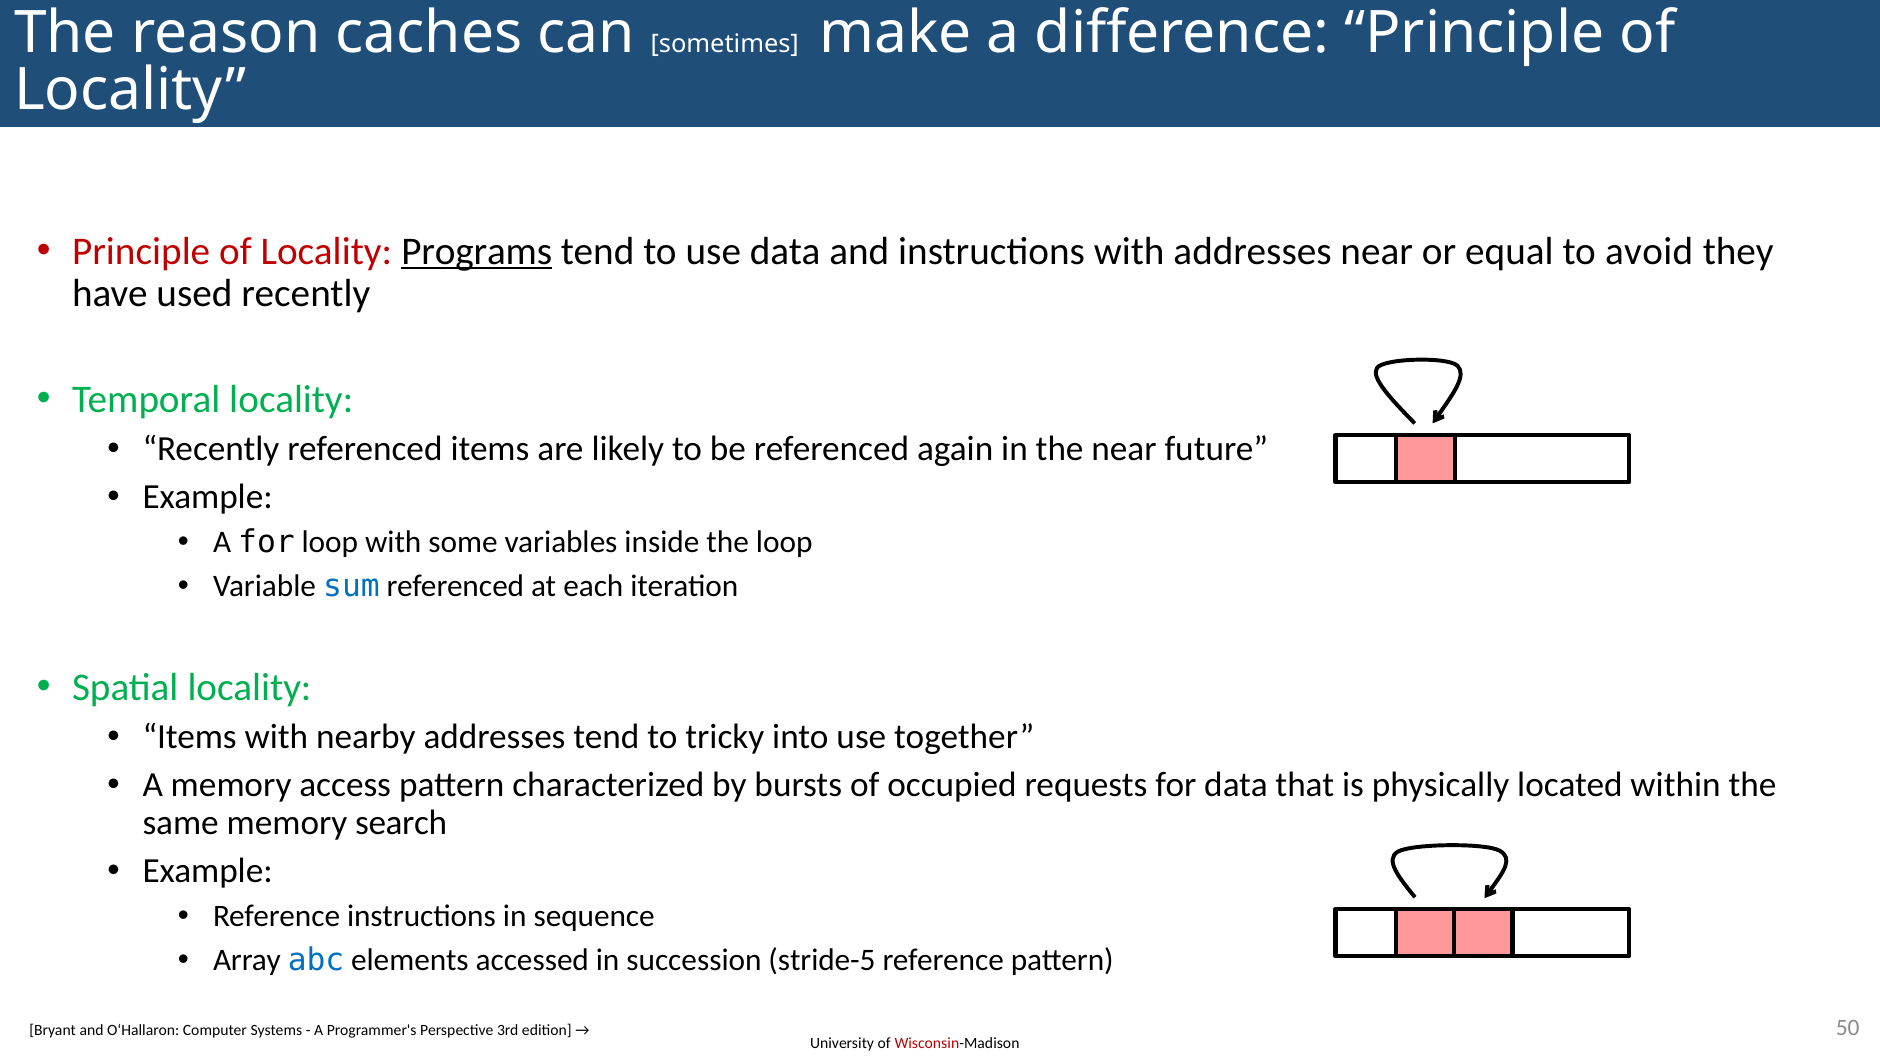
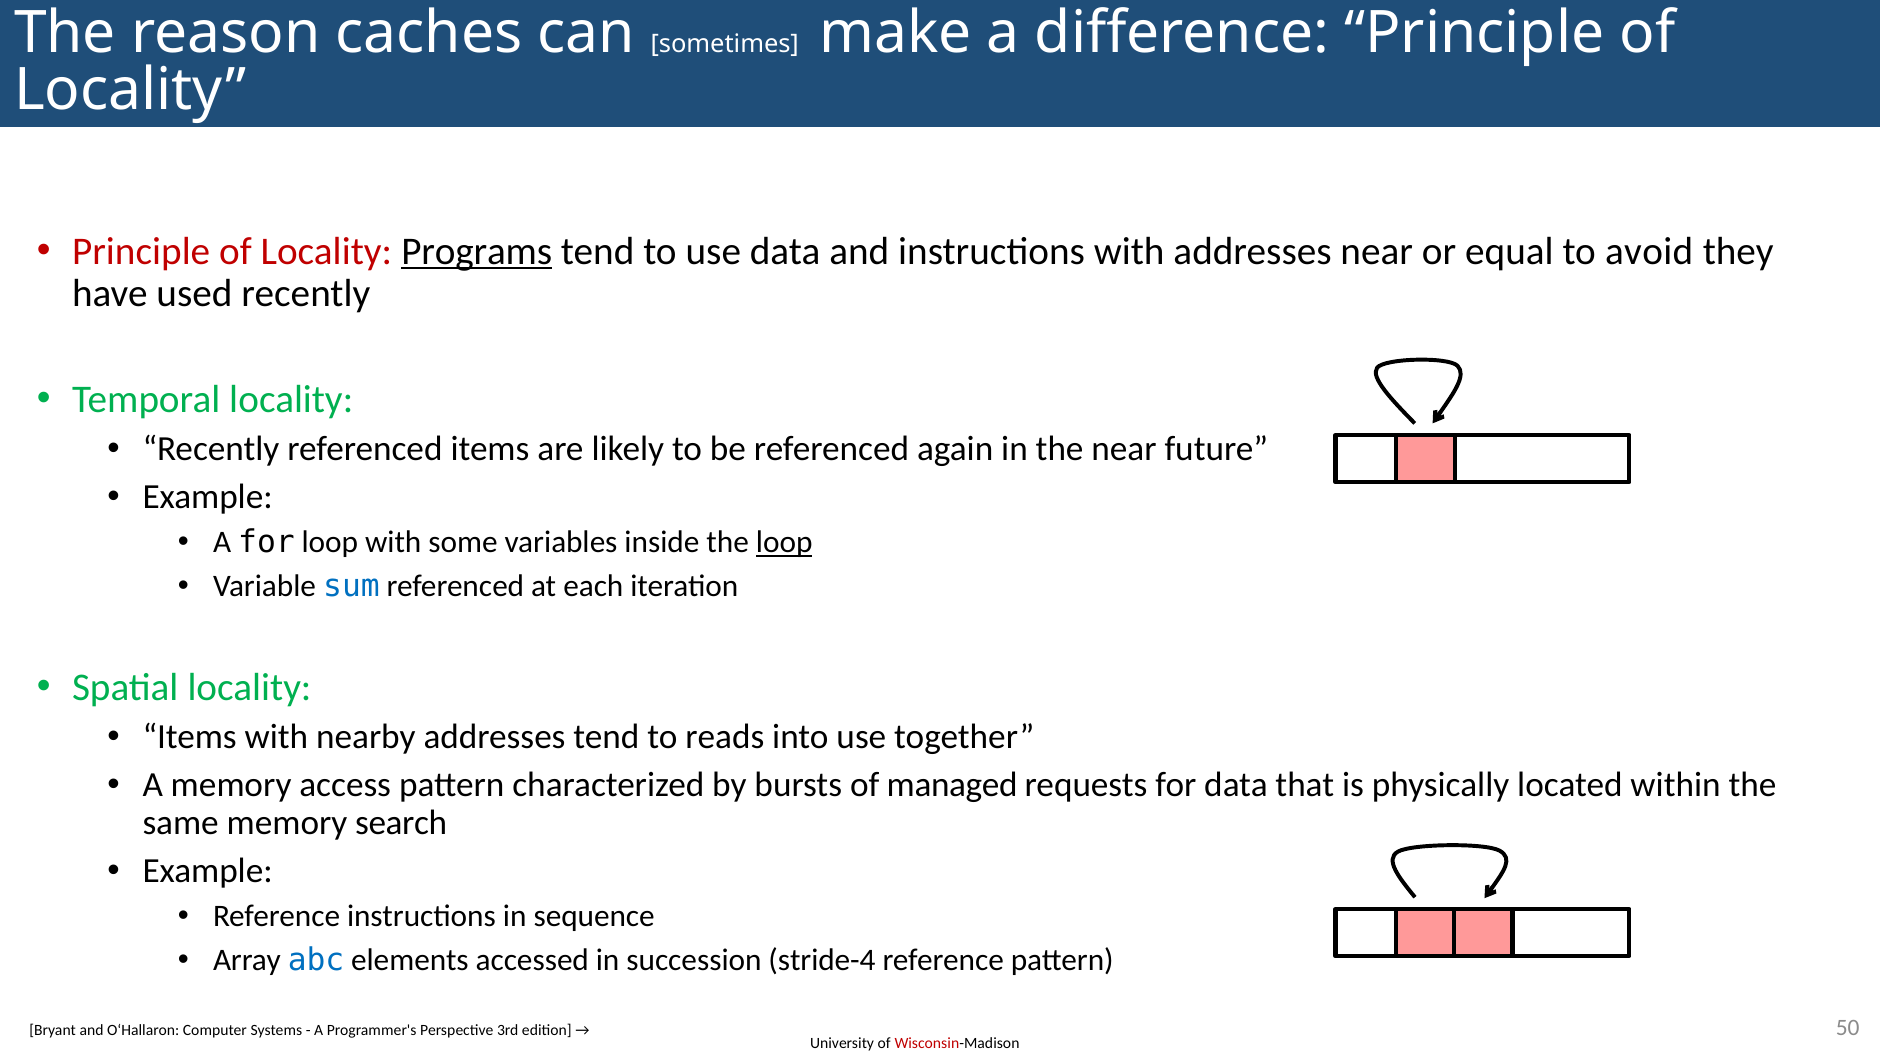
loop at (784, 543) underline: none -> present
tricky: tricky -> reads
occupied: occupied -> managed
stride-5: stride-5 -> stride-4
